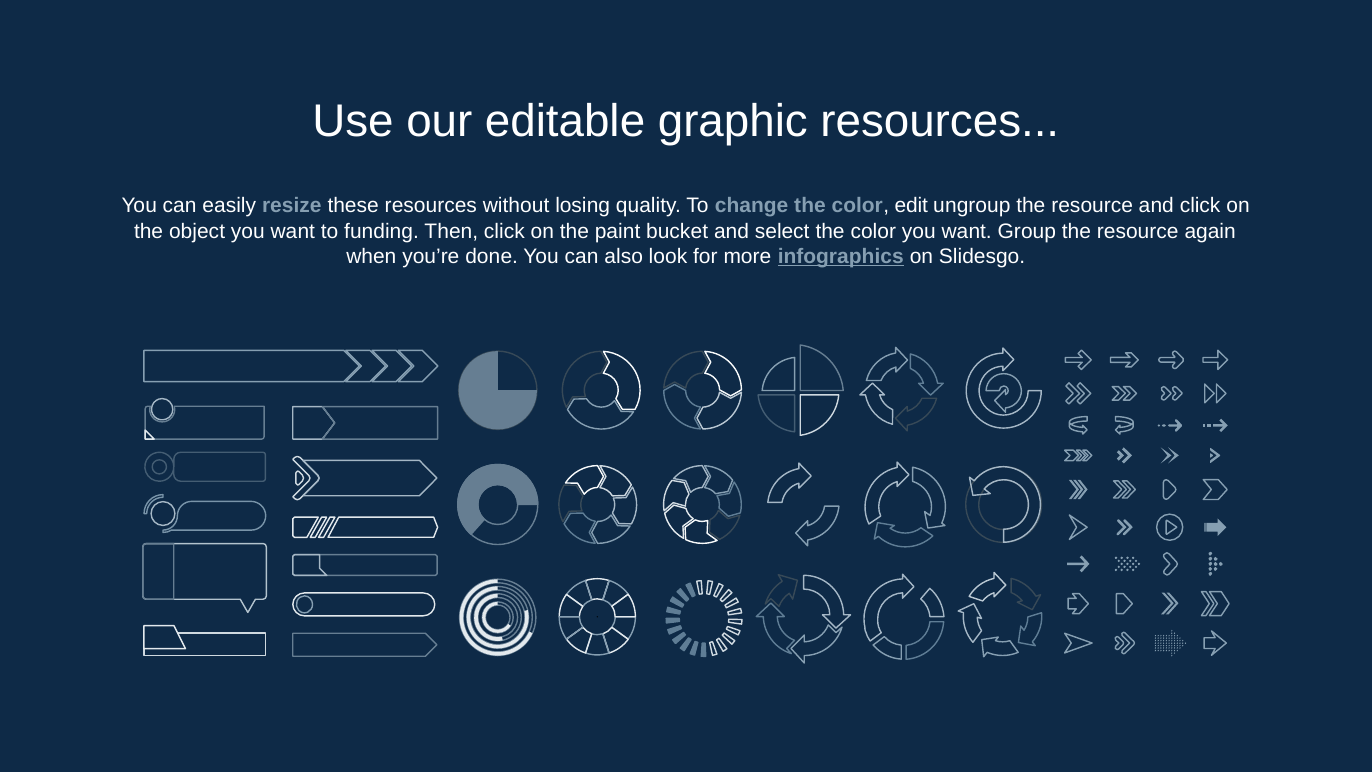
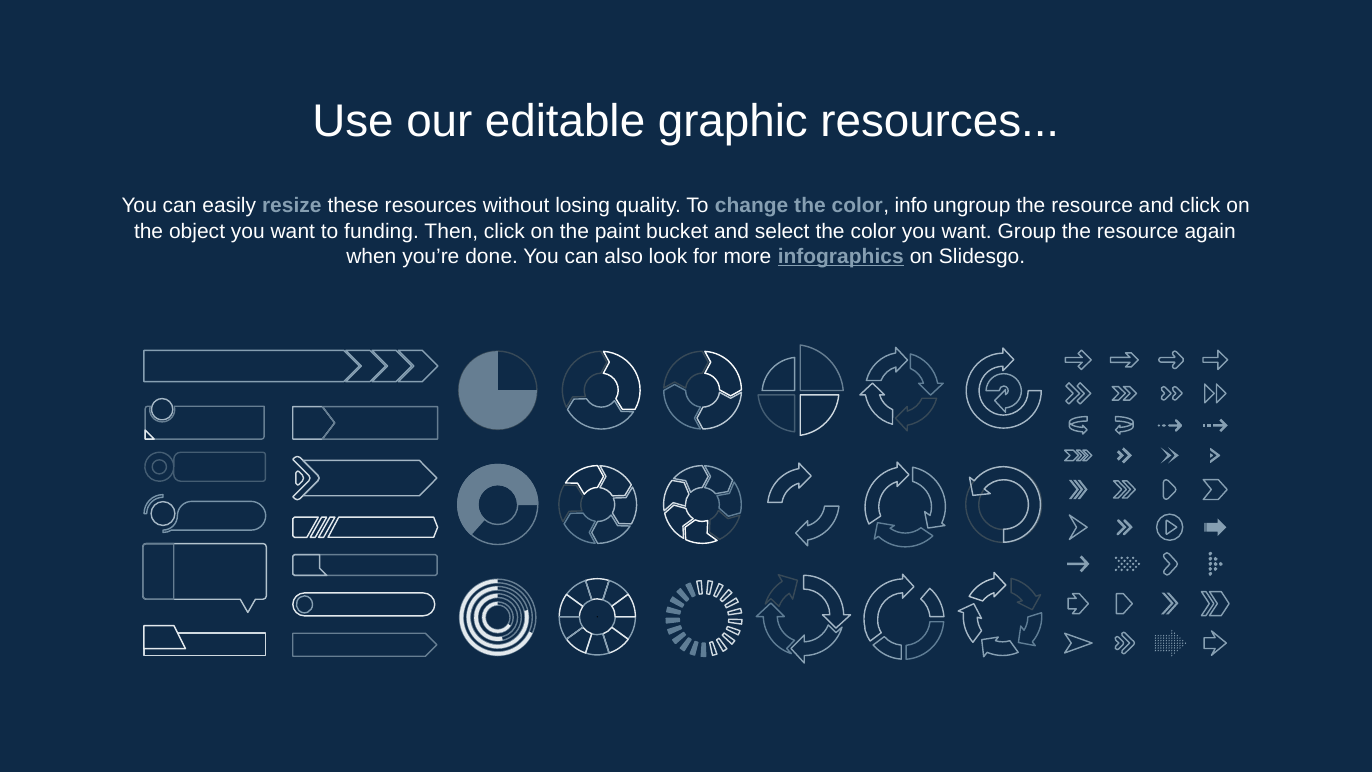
edit: edit -> info
